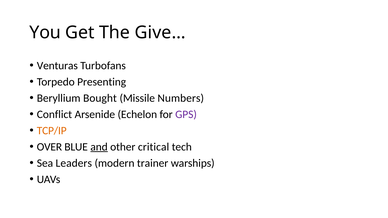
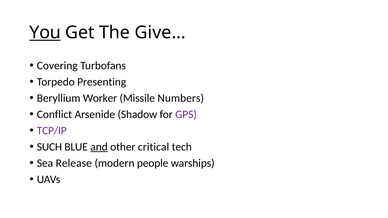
You underline: none -> present
Venturas: Venturas -> Covering
Bought: Bought -> Worker
Echelon: Echelon -> Shadow
TCP/IP colour: orange -> purple
OVER: OVER -> SUCH
Leaders: Leaders -> Release
trainer: trainer -> people
